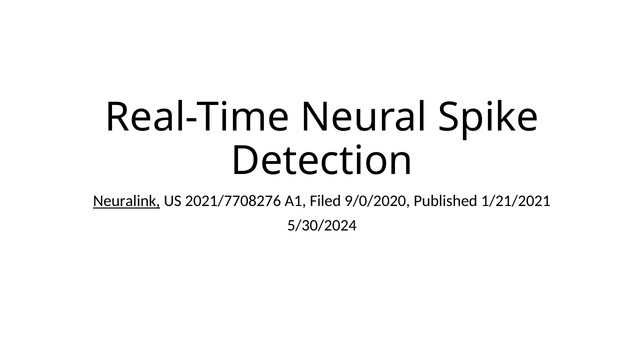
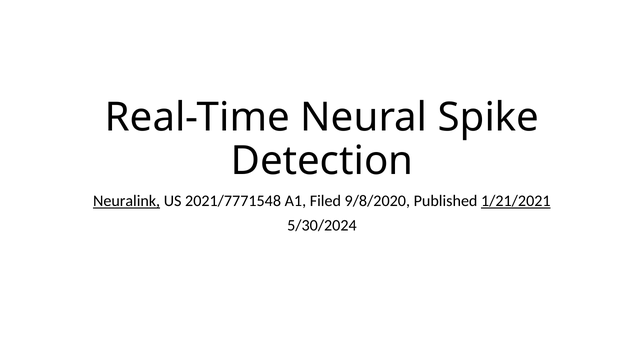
2021/7708276: 2021/7708276 -> 2021/7771548
9/0/2020: 9/0/2020 -> 9/8/2020
1/21/2021 underline: none -> present
